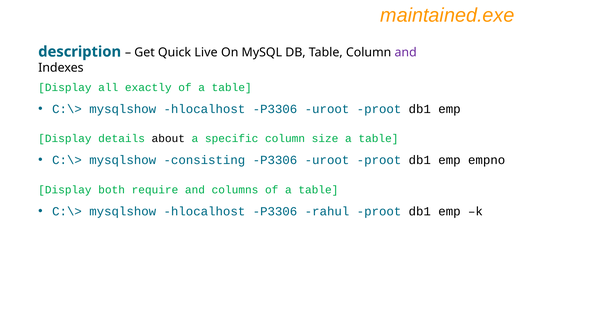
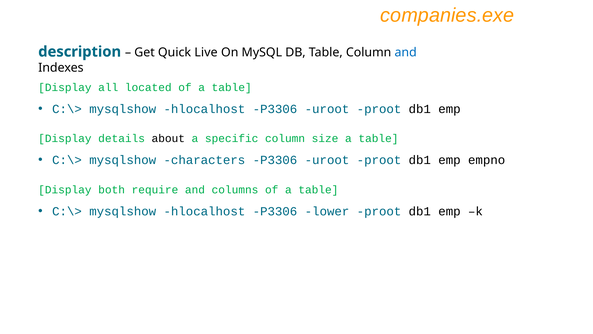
maintained.exe: maintained.exe -> companies.exe
and at (406, 52) colour: purple -> blue
exactly: exactly -> located
consisting: consisting -> characters
rahul: rahul -> lower
